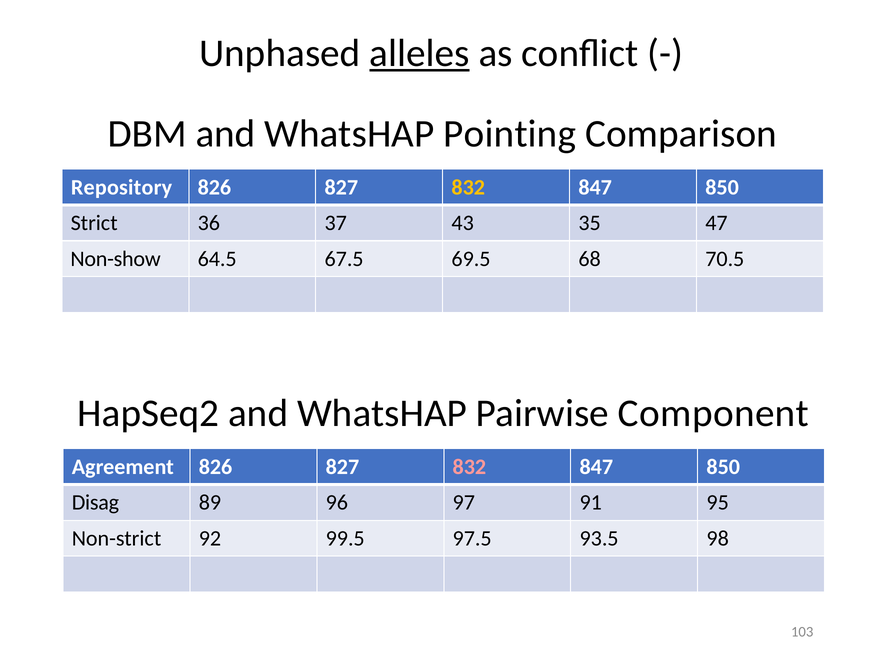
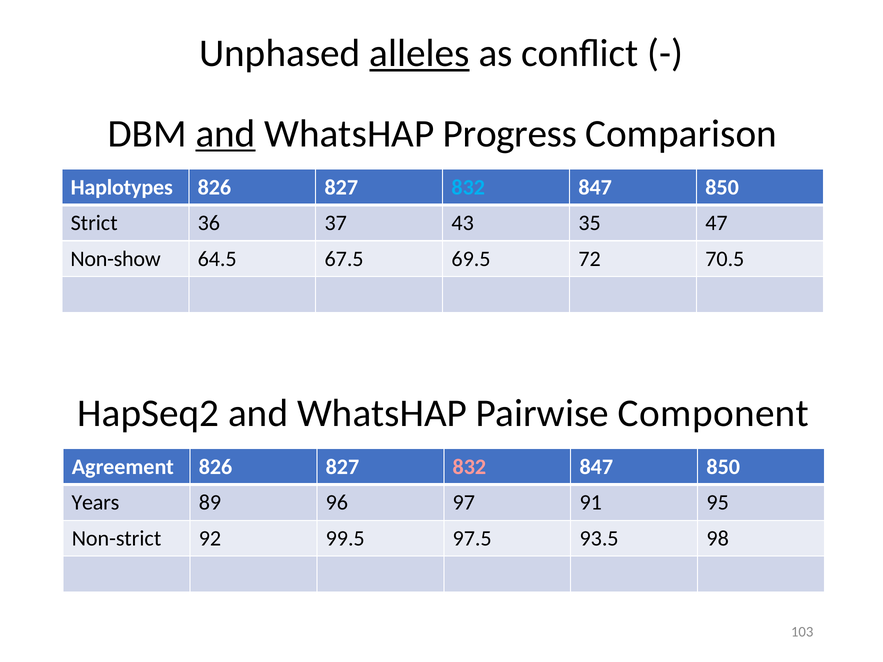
and at (226, 134) underline: none -> present
Pointing: Pointing -> Progress
Repository: Repository -> Haplotypes
832 at (468, 187) colour: yellow -> light blue
68: 68 -> 72
Disag: Disag -> Years
